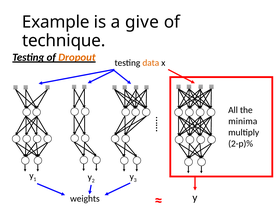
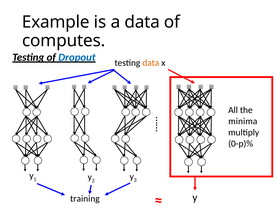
a give: give -> data
technique: technique -> computes
Dropout colour: orange -> blue
2-p)%: 2-p)% -> 0-p)%
weights: weights -> training
